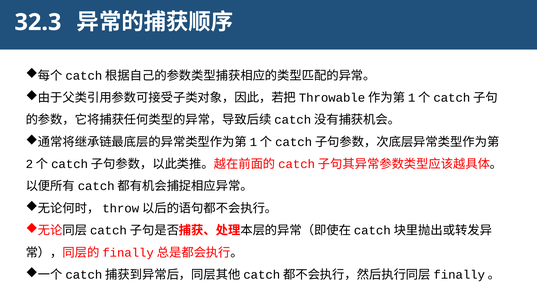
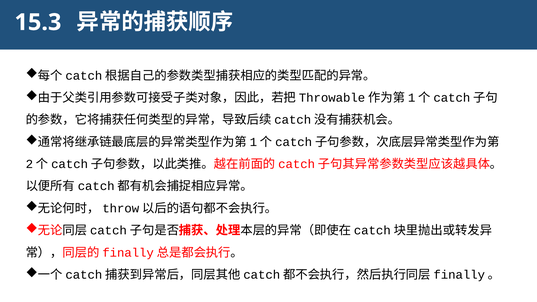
32.3: 32.3 -> 15.3
